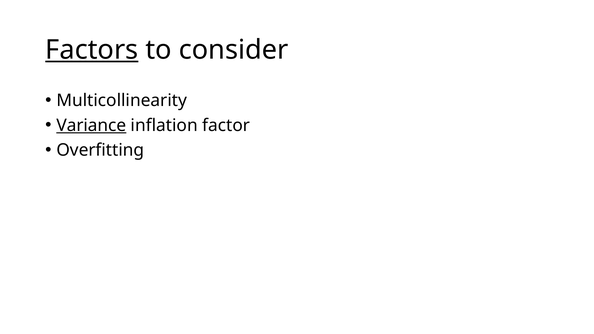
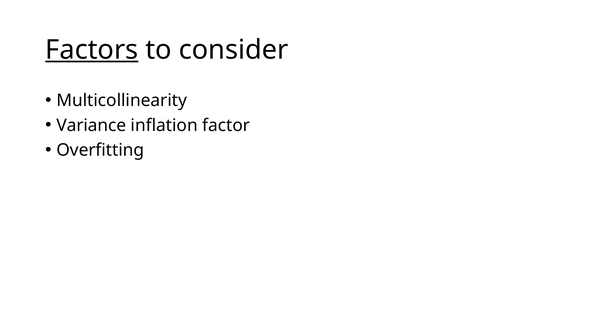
Variance underline: present -> none
